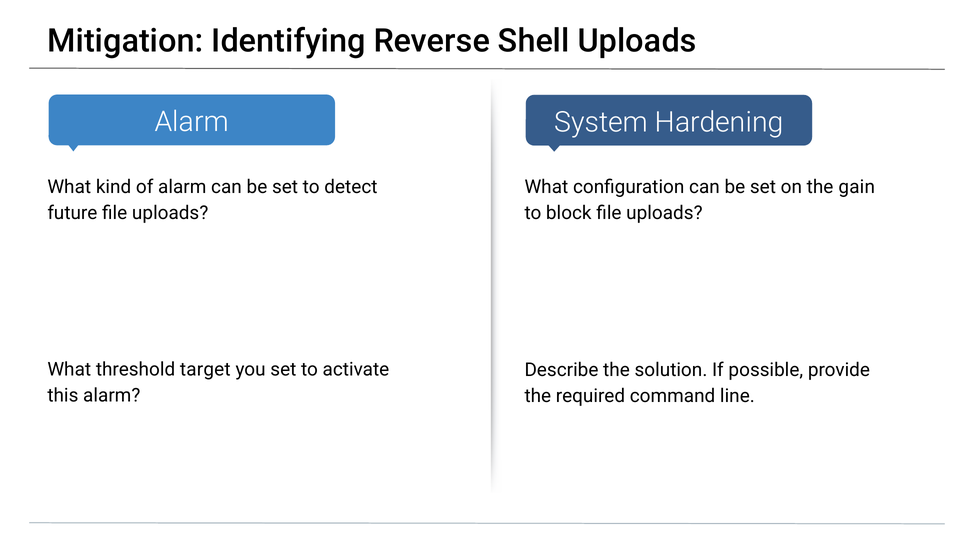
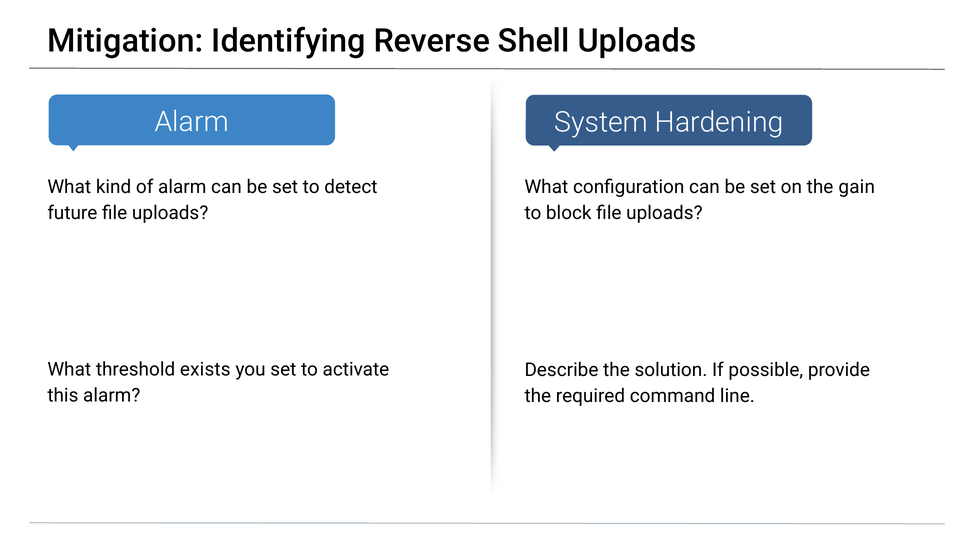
target: target -> exists
